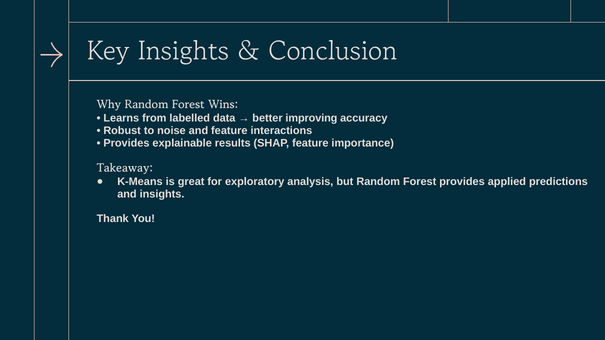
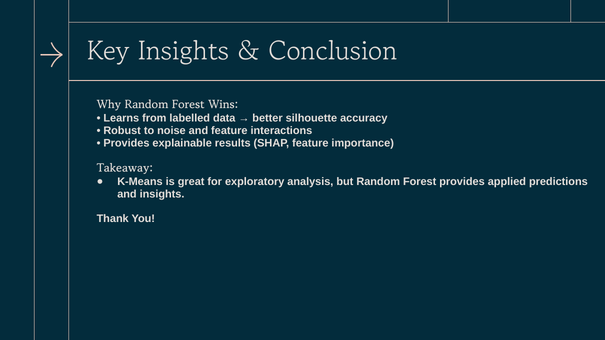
improving: improving -> silhouette
